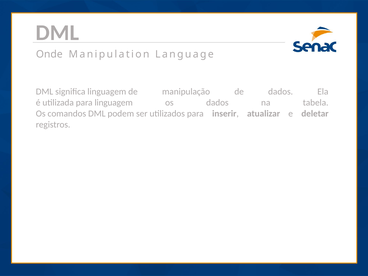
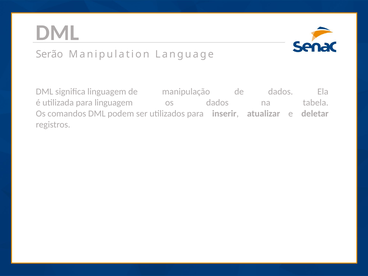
Onde: Onde -> Serão
